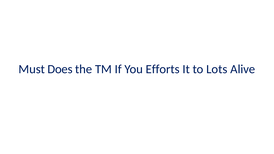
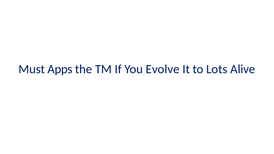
Does: Does -> Apps
Efforts: Efforts -> Evolve
